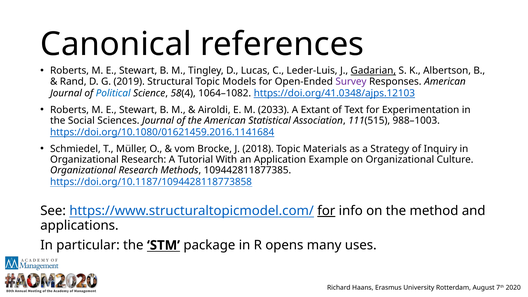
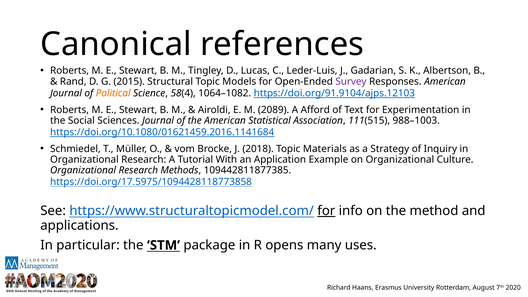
Gadarian underline: present -> none
2019: 2019 -> 2015
Political colour: blue -> orange
https://doi.org/41.0348/ajps.12103: https://doi.org/41.0348/ajps.12103 -> https://doi.org/91.9104/ajps.12103
2033: 2033 -> 2089
Extant: Extant -> Afford
https://doi.org/10.1187/1094428118773858: https://doi.org/10.1187/1094428118773858 -> https://doi.org/17.5975/1094428118773858
